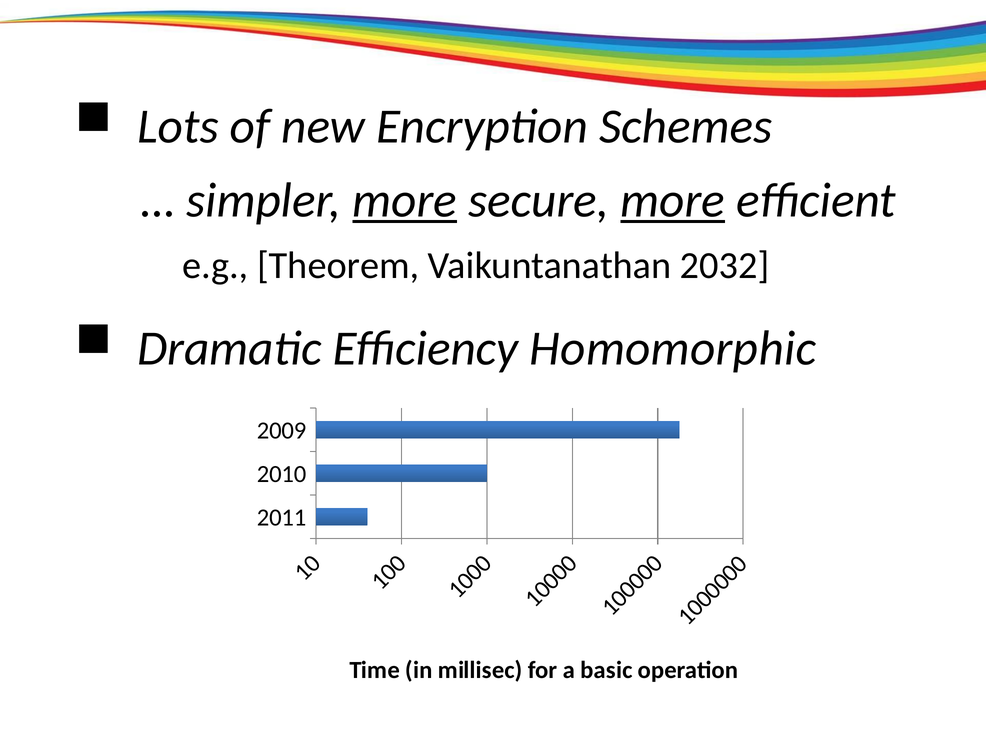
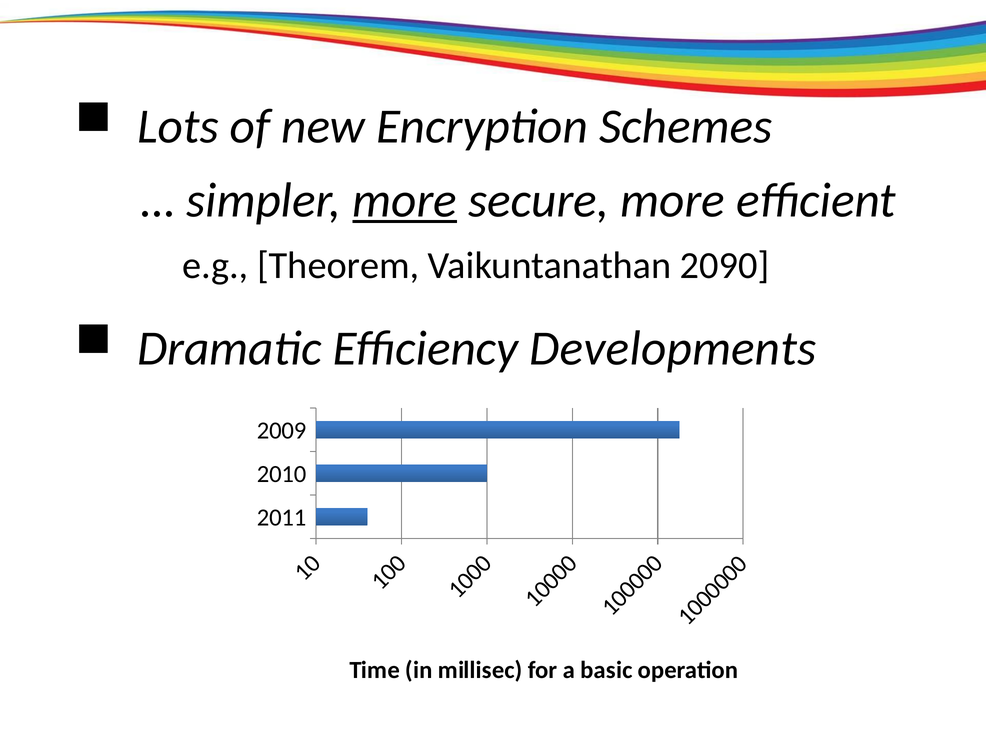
more at (673, 201) underline: present -> none
2032: 2032 -> 2090
Homomorphic: Homomorphic -> Developments
